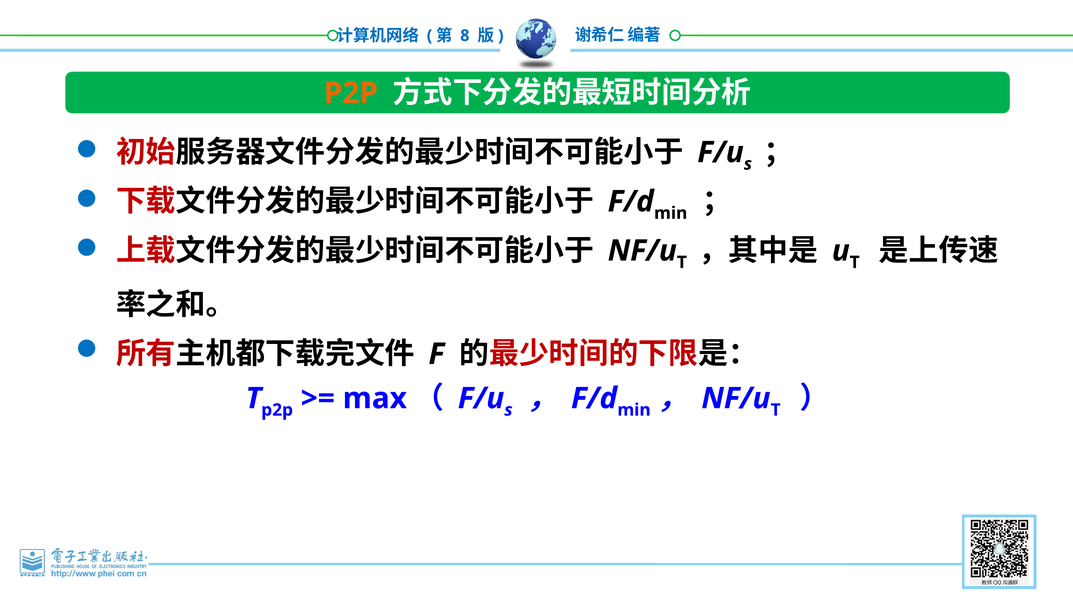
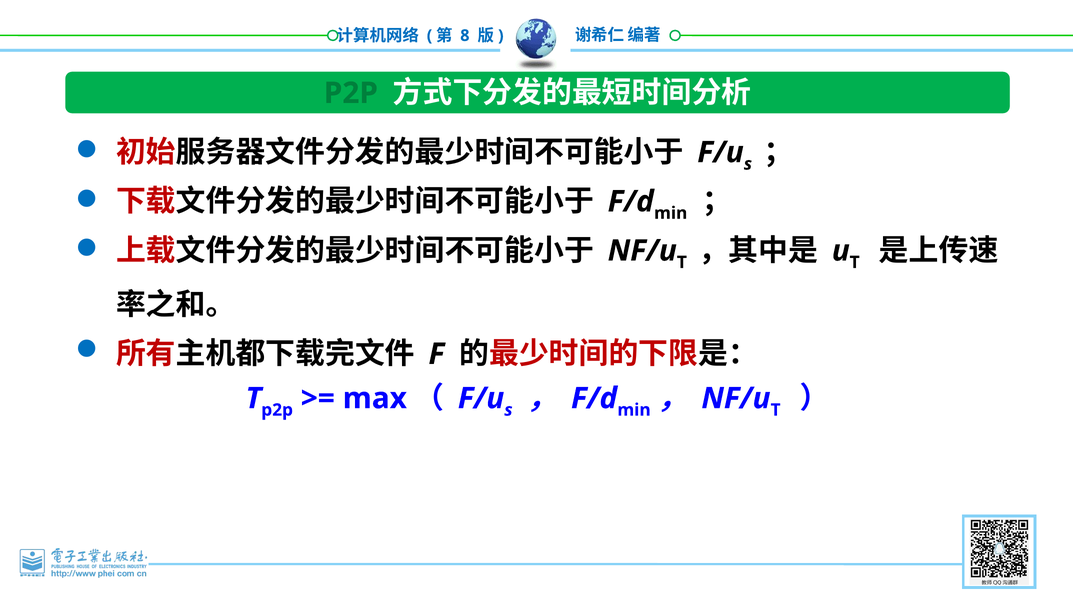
P2P at (351, 93) colour: orange -> green
